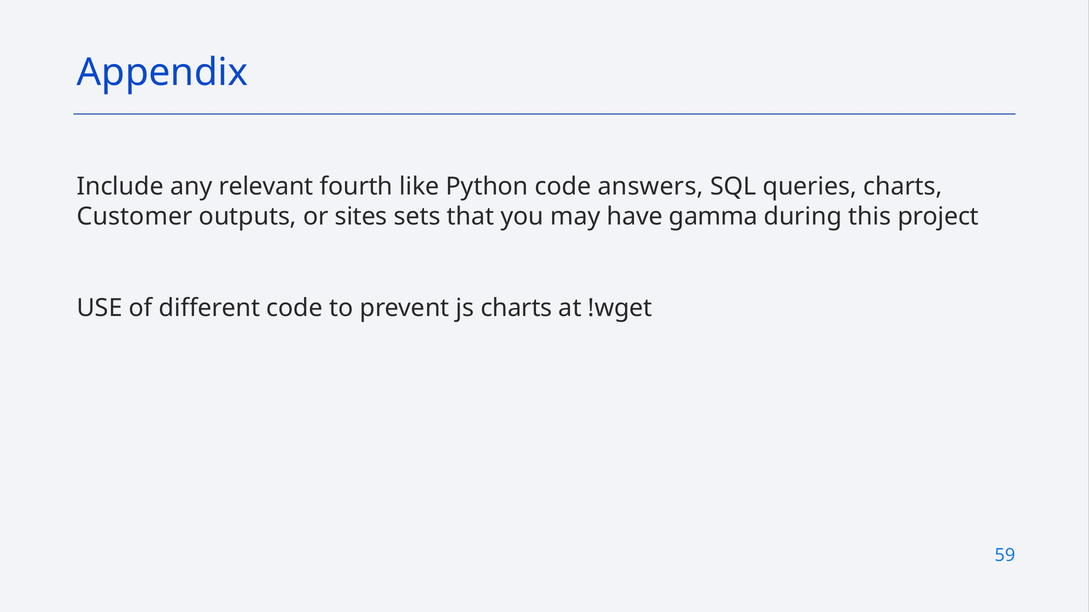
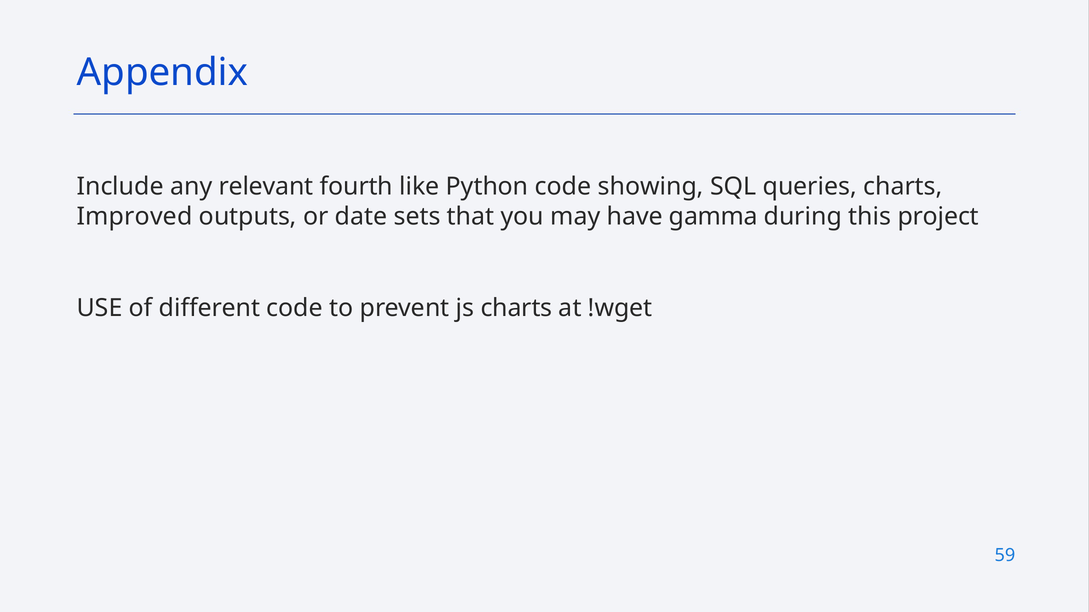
answers: answers -> showing
Customer: Customer -> Improved
sites: sites -> date
